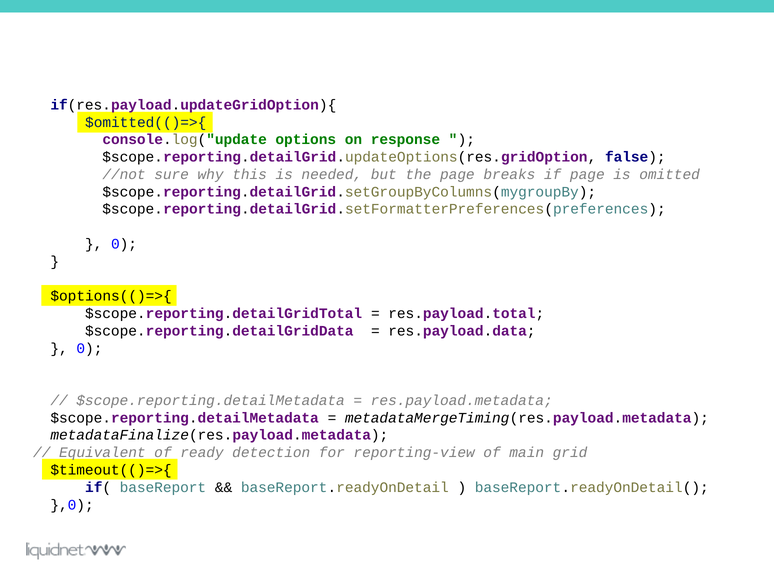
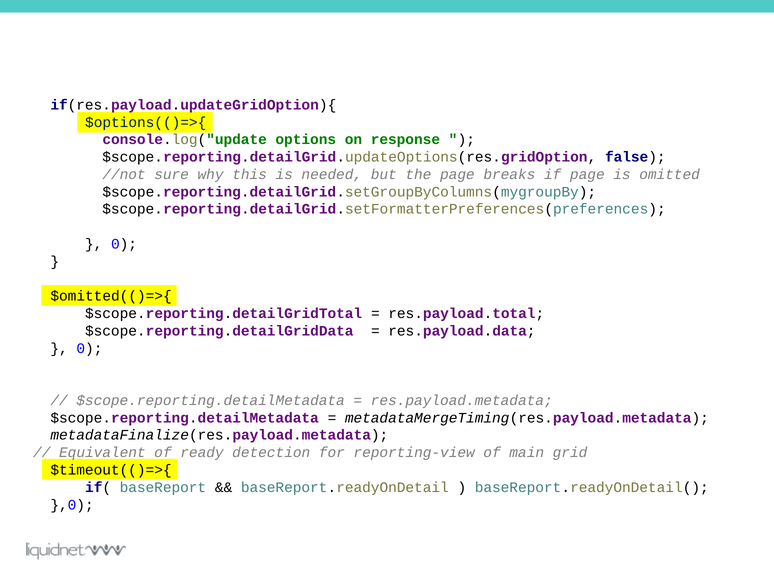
$omitted(()=>{: $omitted(()=>{ -> $options(()=>{
$options(()=>{: $options(()=>{ -> $omitted(()=>{
